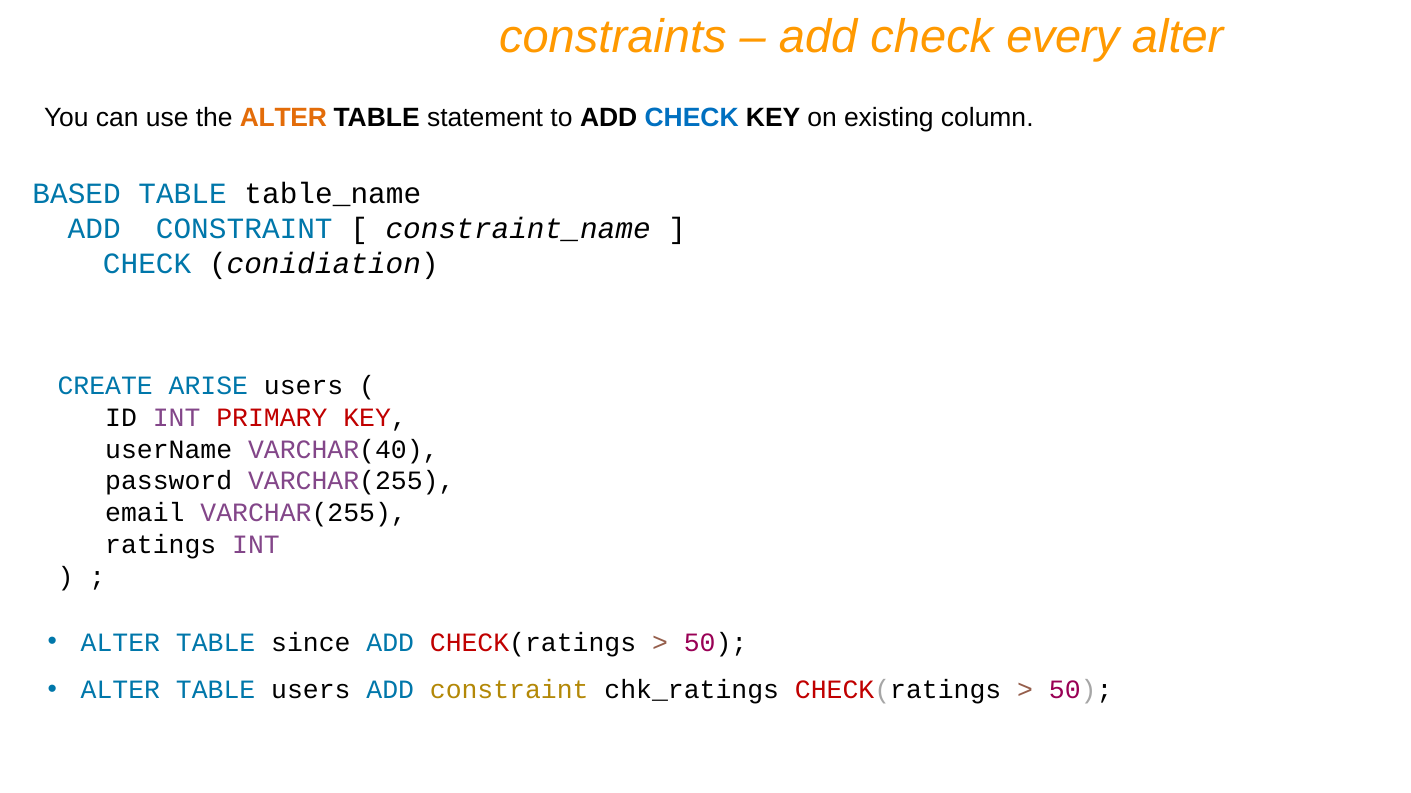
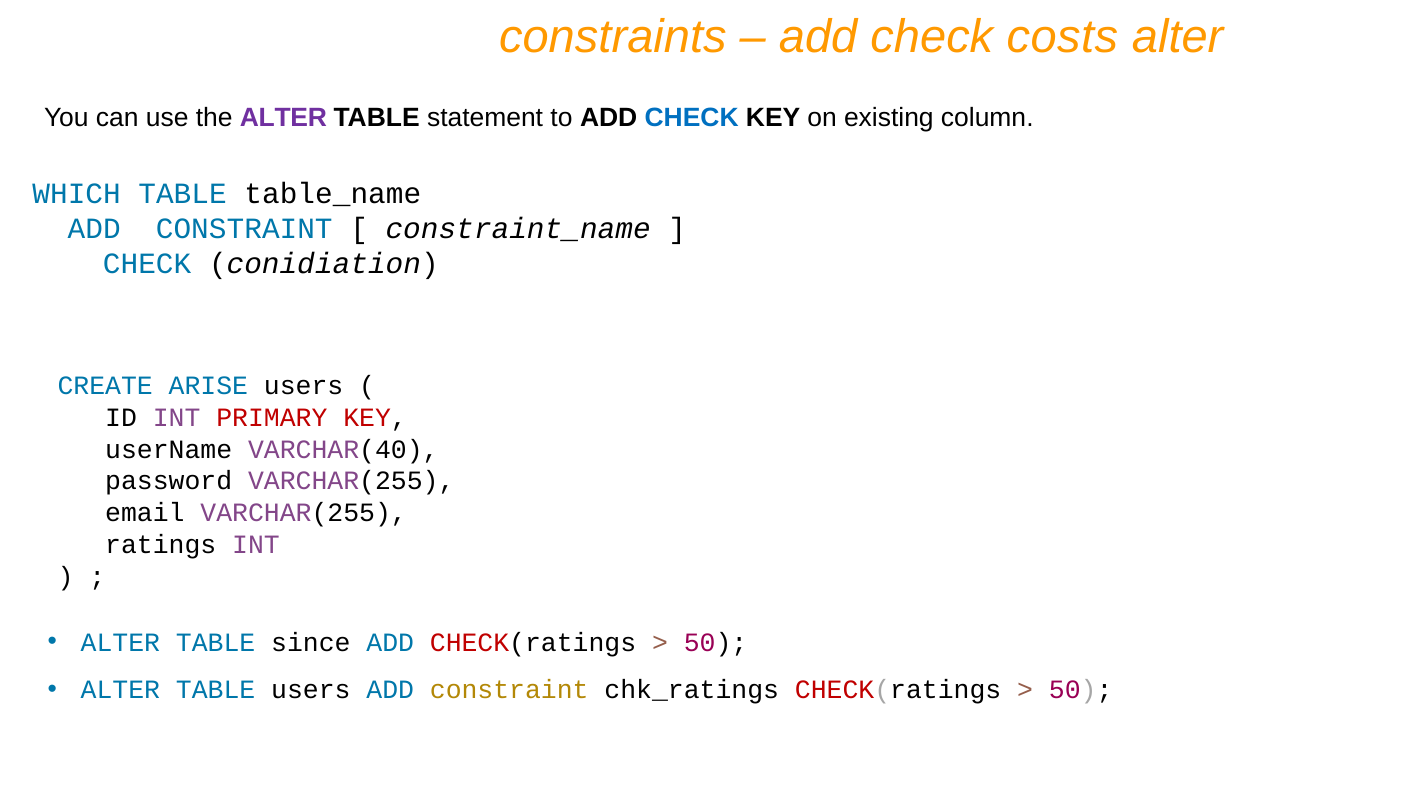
every: every -> costs
ALTER at (283, 118) colour: orange -> purple
BASED: BASED -> WHICH
